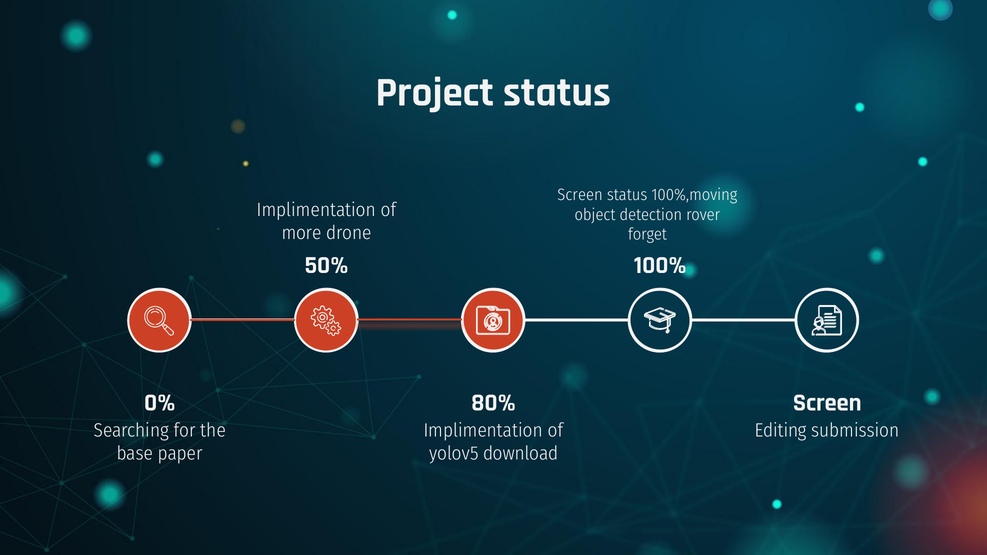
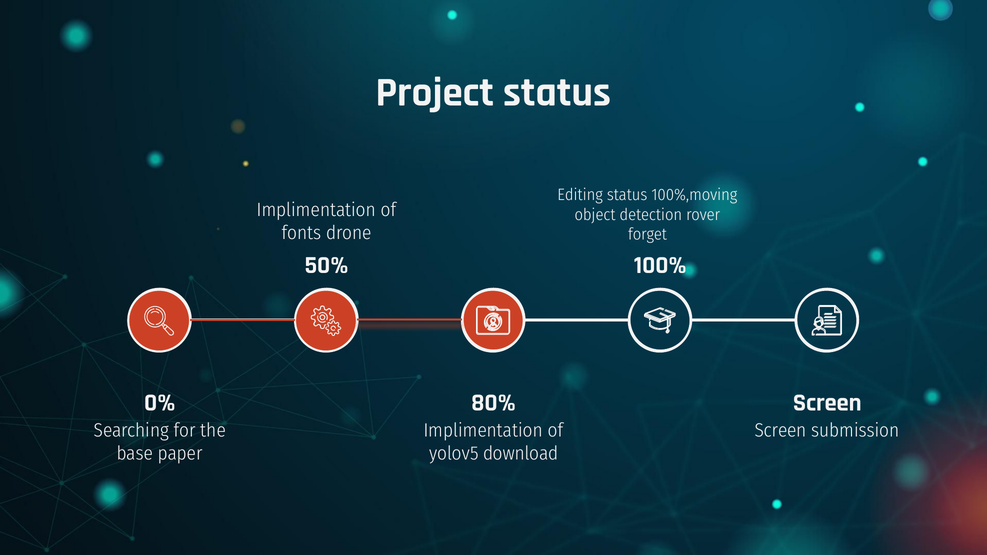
Screen at (580, 195): Screen -> Editing
more: more -> fonts
Editing at (781, 431): Editing -> Screen
